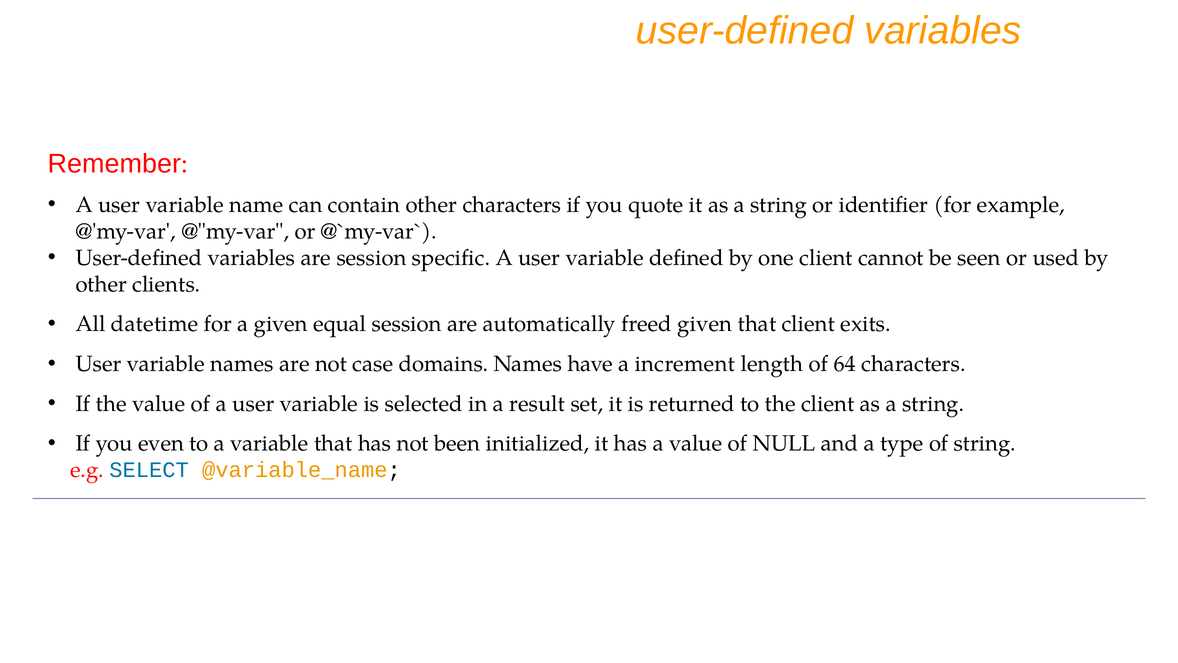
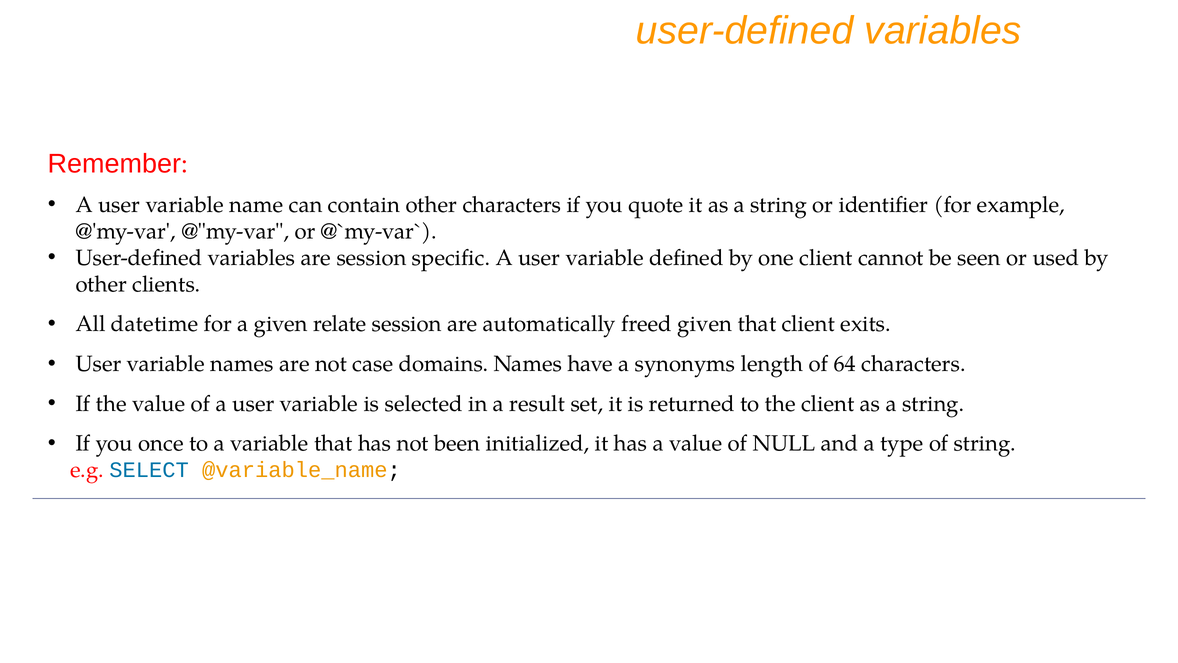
equal: equal -> relate
increment: increment -> synonyms
even: even -> once
